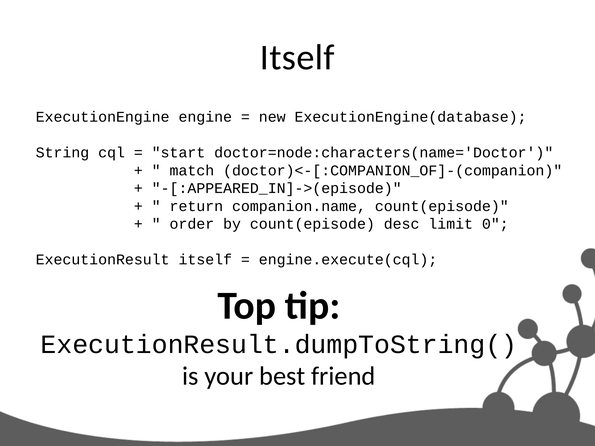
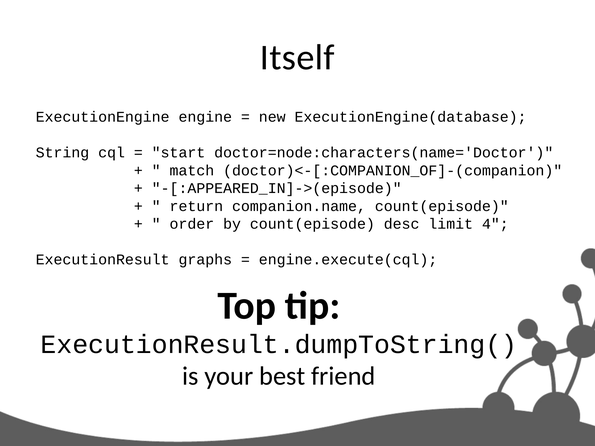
0: 0 -> 4
ExecutionResult itself: itself -> graphs
